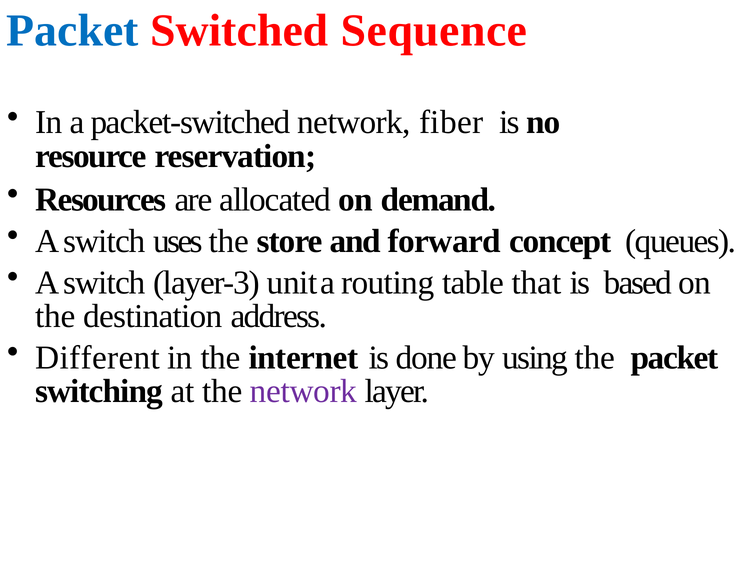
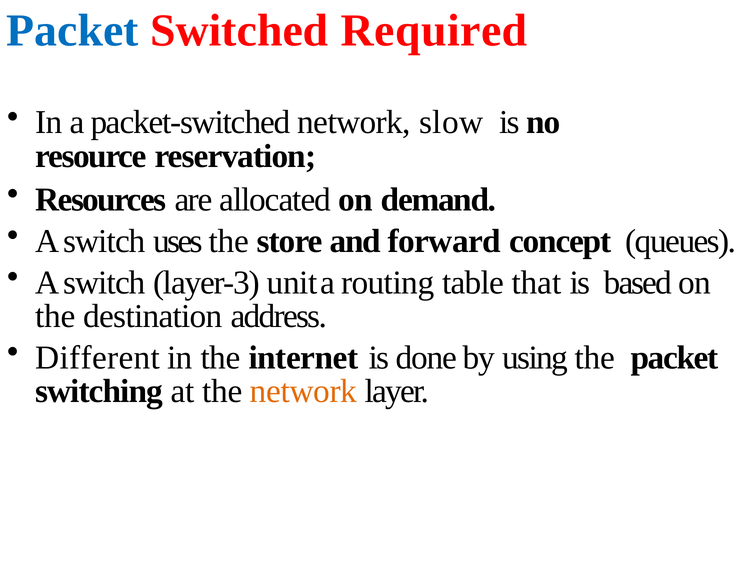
Sequence: Sequence -> Required
fiber: fiber -> slow
network at (304, 392) colour: purple -> orange
